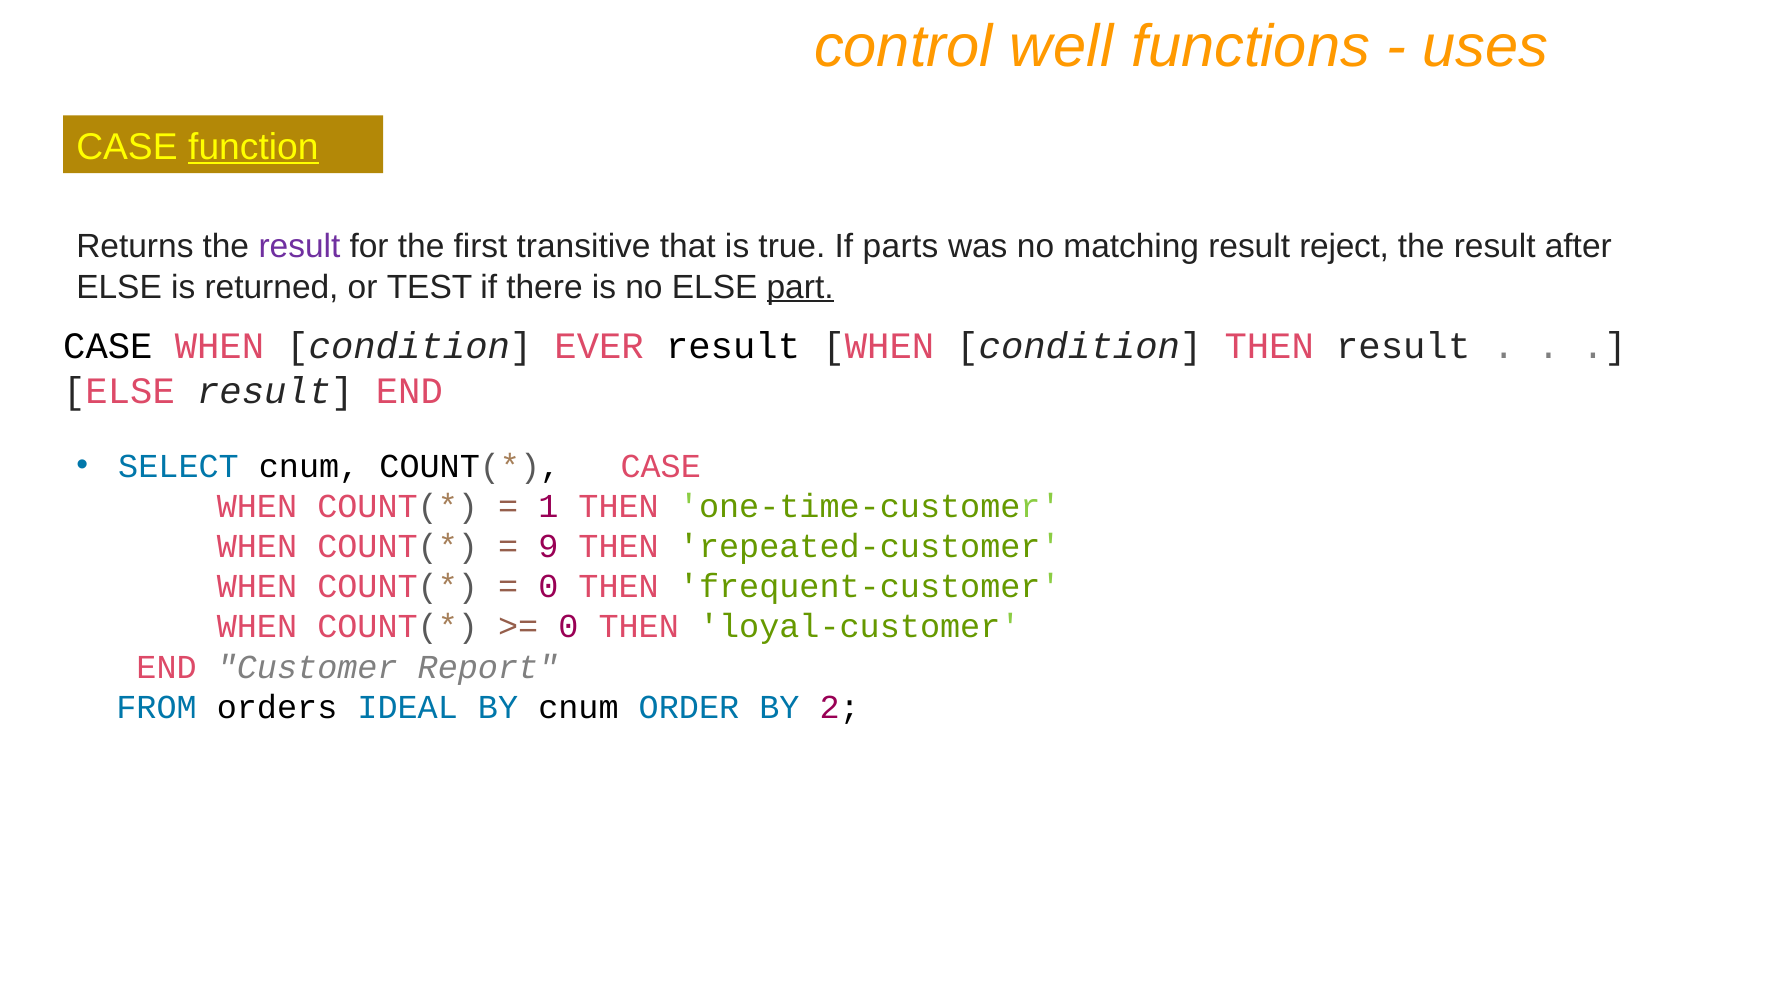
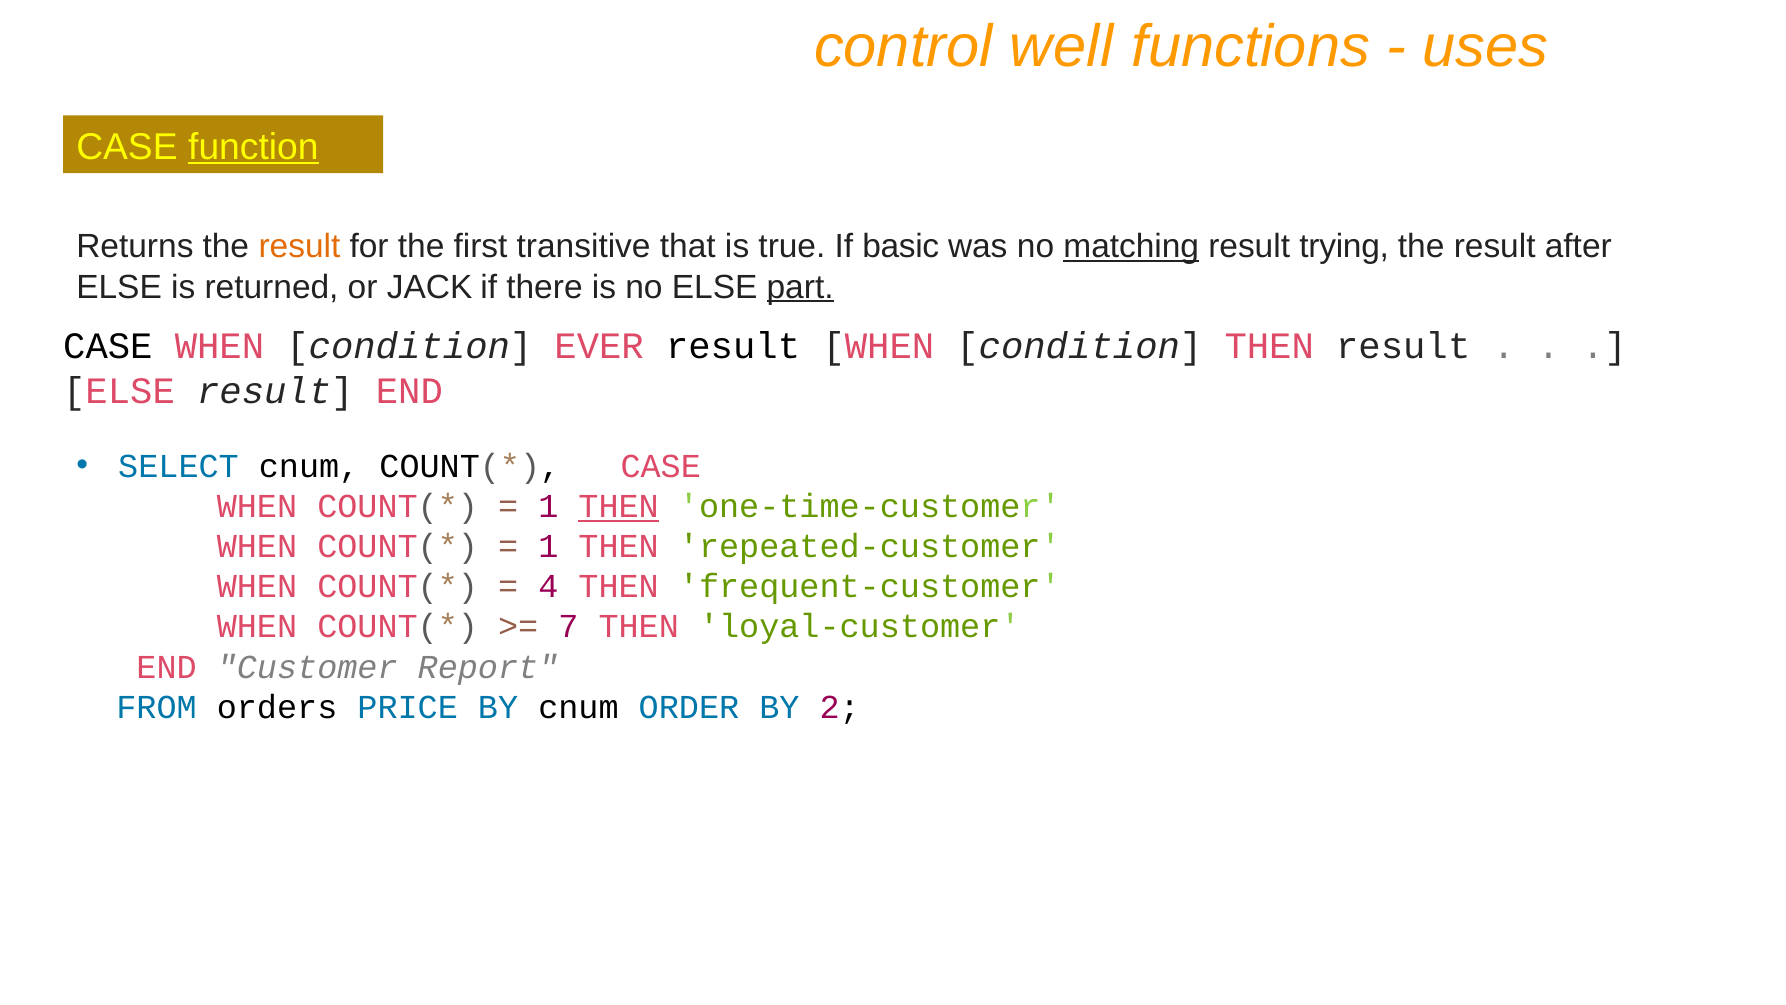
result at (299, 247) colour: purple -> orange
parts: parts -> basic
matching underline: none -> present
reject: reject -> trying
TEST: TEST -> JACK
THEN at (619, 506) underline: none -> present
9 at (548, 546): 9 -> 1
0 at (548, 586): 0 -> 4
0 at (568, 627): 0 -> 7
IDEAL: IDEAL -> PRICE
